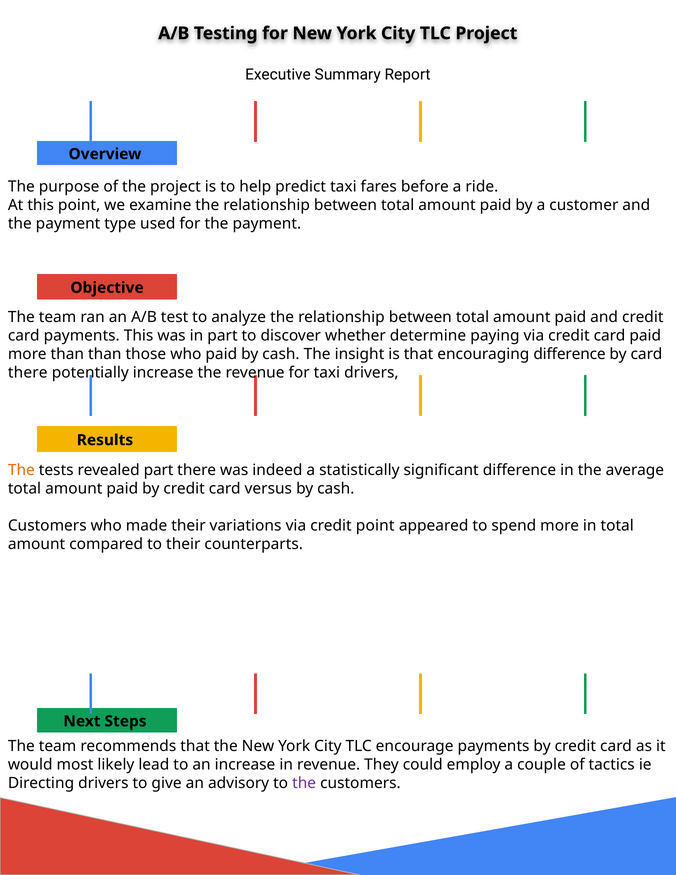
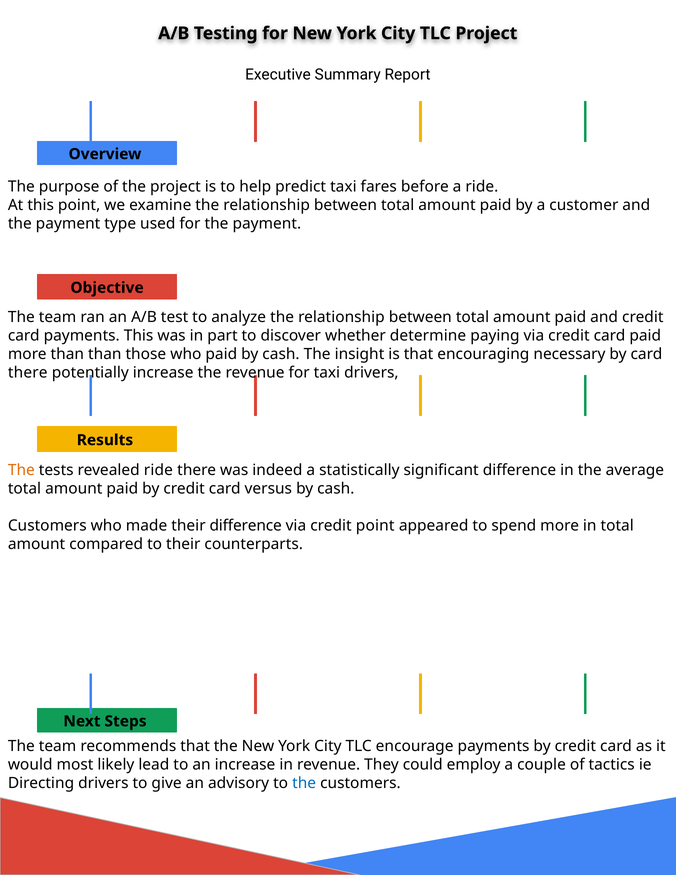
encouraging difference: difference -> necessary
revealed part: part -> ride
their variations: variations -> difference
the at (304, 783) colour: purple -> blue
